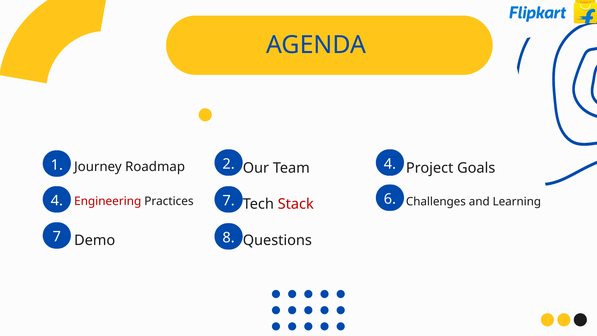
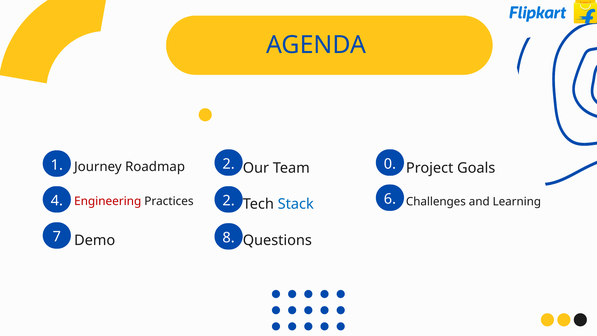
2 4: 4 -> 0
4 7: 7 -> 2
Stack colour: red -> blue
